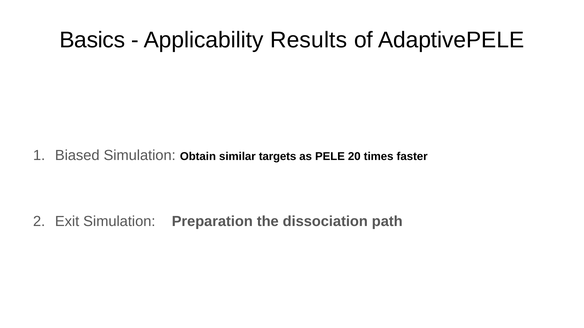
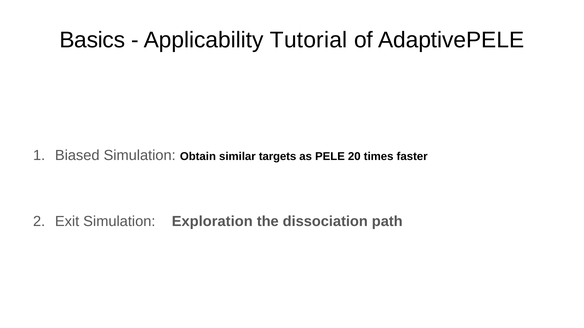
Results: Results -> Tutorial
Preparation: Preparation -> Exploration
